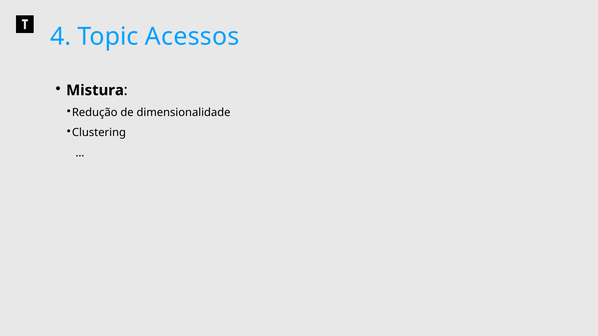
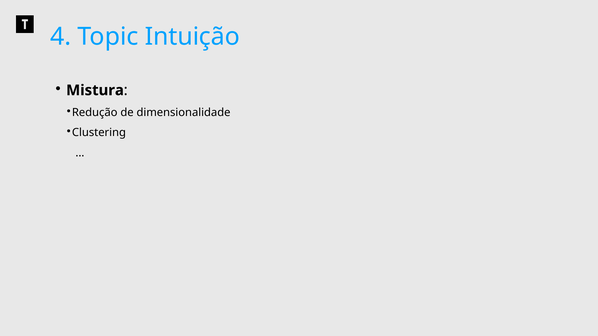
Acessos: Acessos -> Intuição
